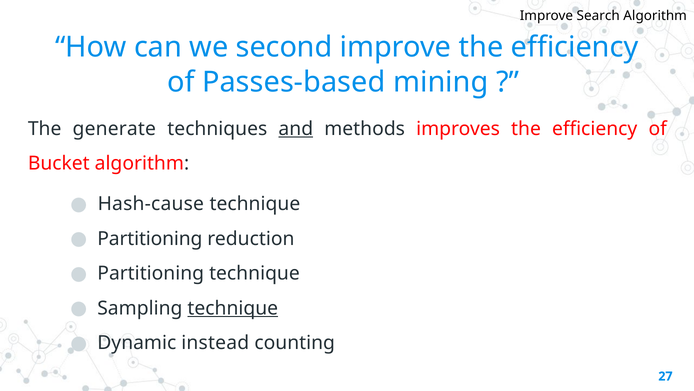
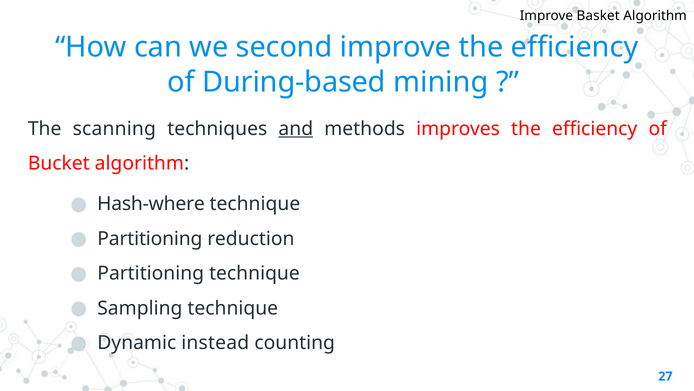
Search: Search -> Basket
Passes-based: Passes-based -> During-based
generate: generate -> scanning
Hash-cause: Hash-cause -> Hash-where
technique at (233, 308) underline: present -> none
